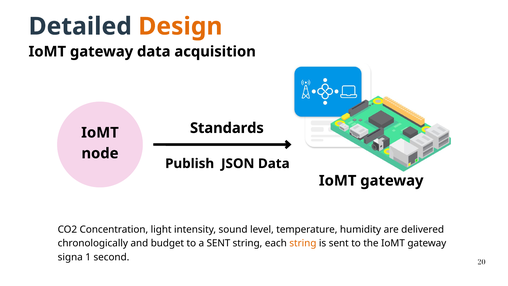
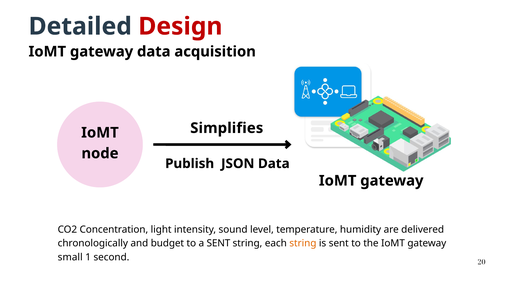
Design colour: orange -> red
Standards: Standards -> Simplifies
signa: signa -> small
